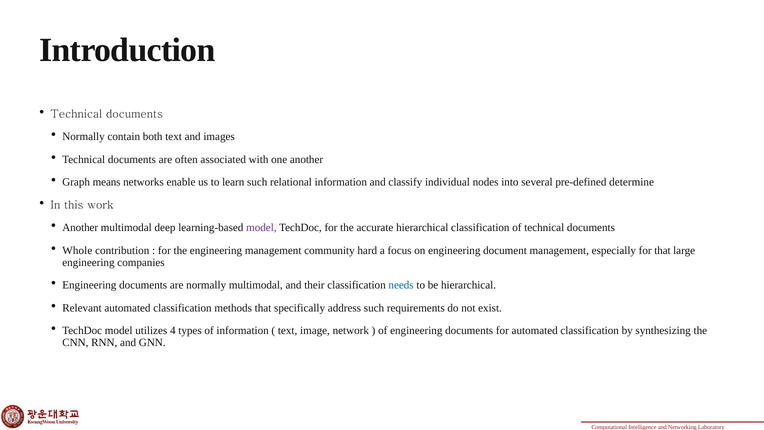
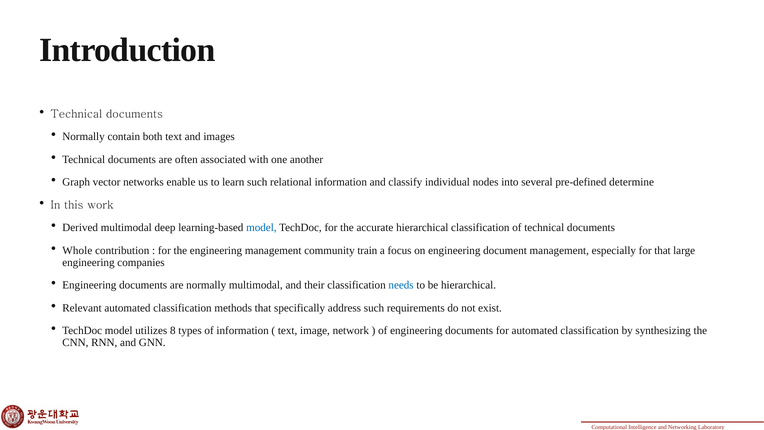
means: means -> vector
Another at (80, 228): Another -> Derived
model at (261, 228) colour: purple -> blue
hard: hard -> train
4: 4 -> 8
